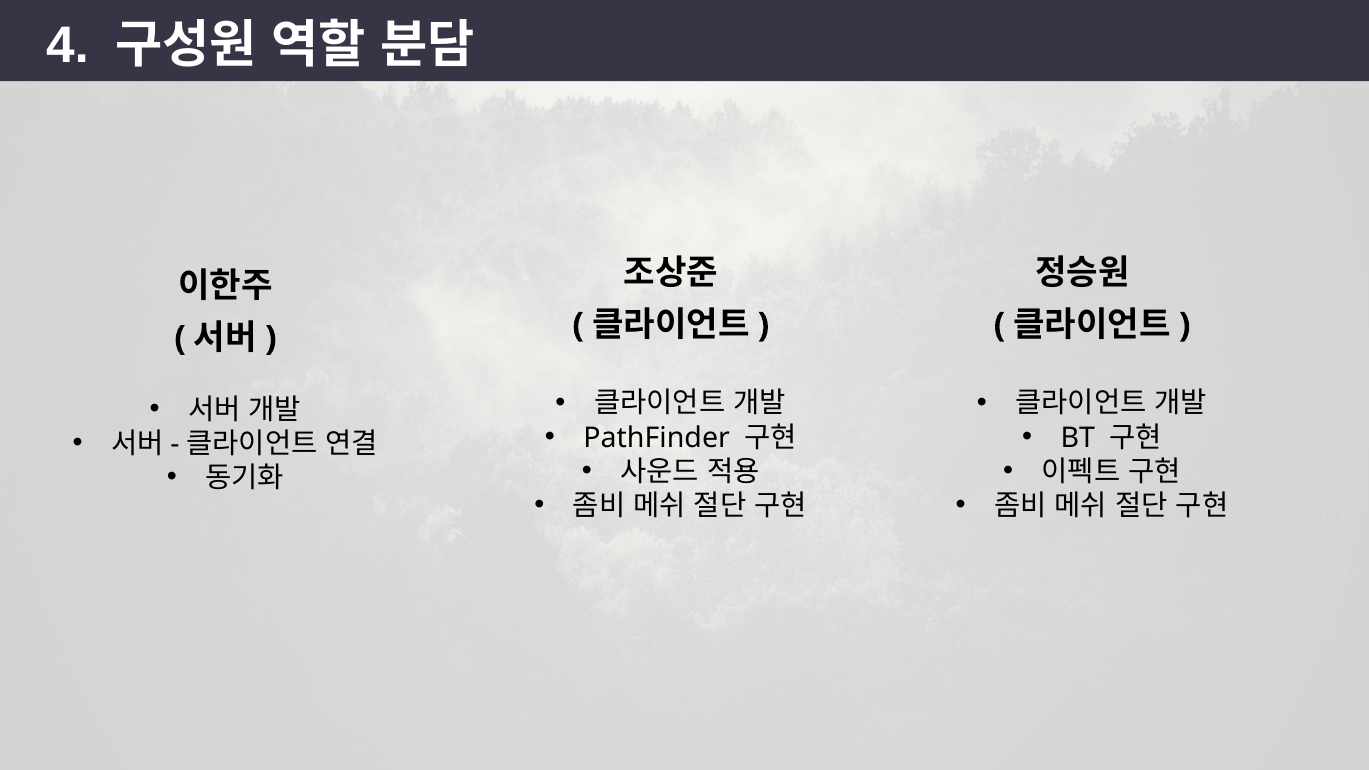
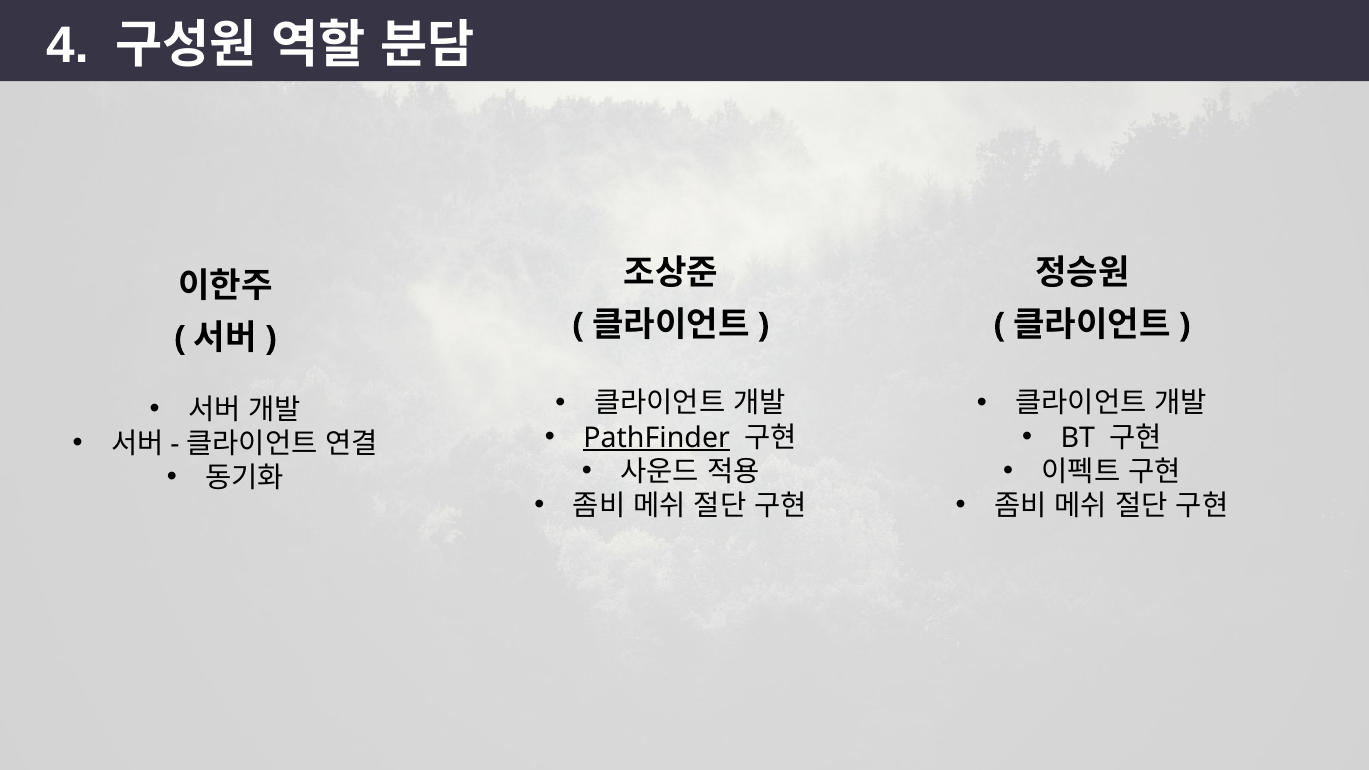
PathFinder underline: none -> present
